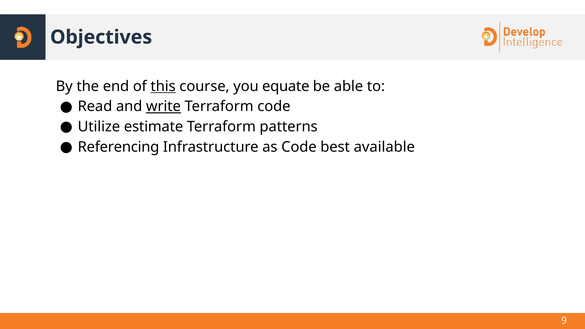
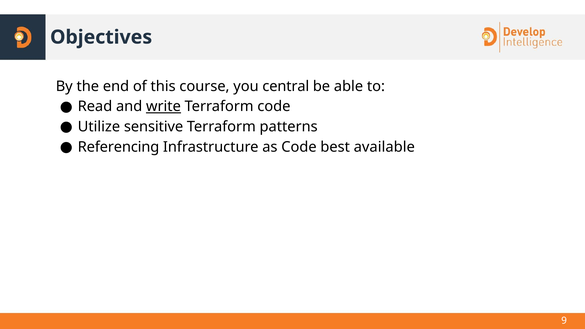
this underline: present -> none
equate: equate -> central
estimate: estimate -> sensitive
